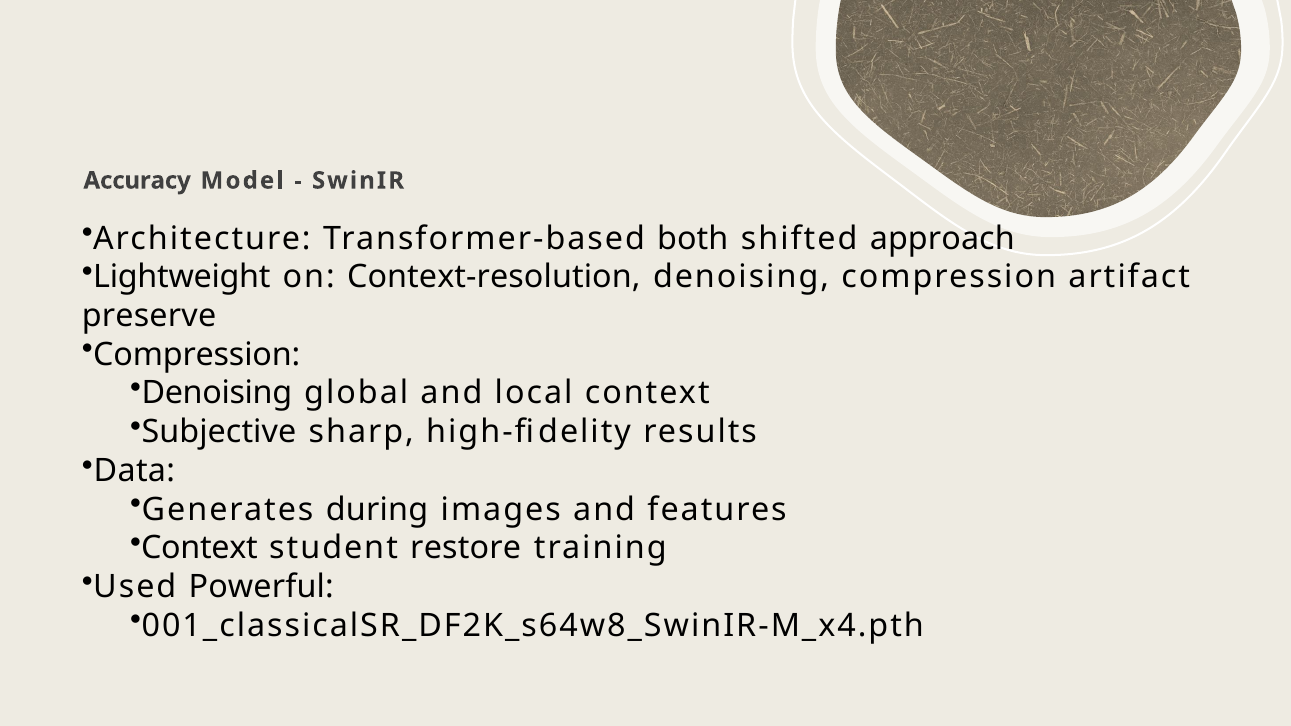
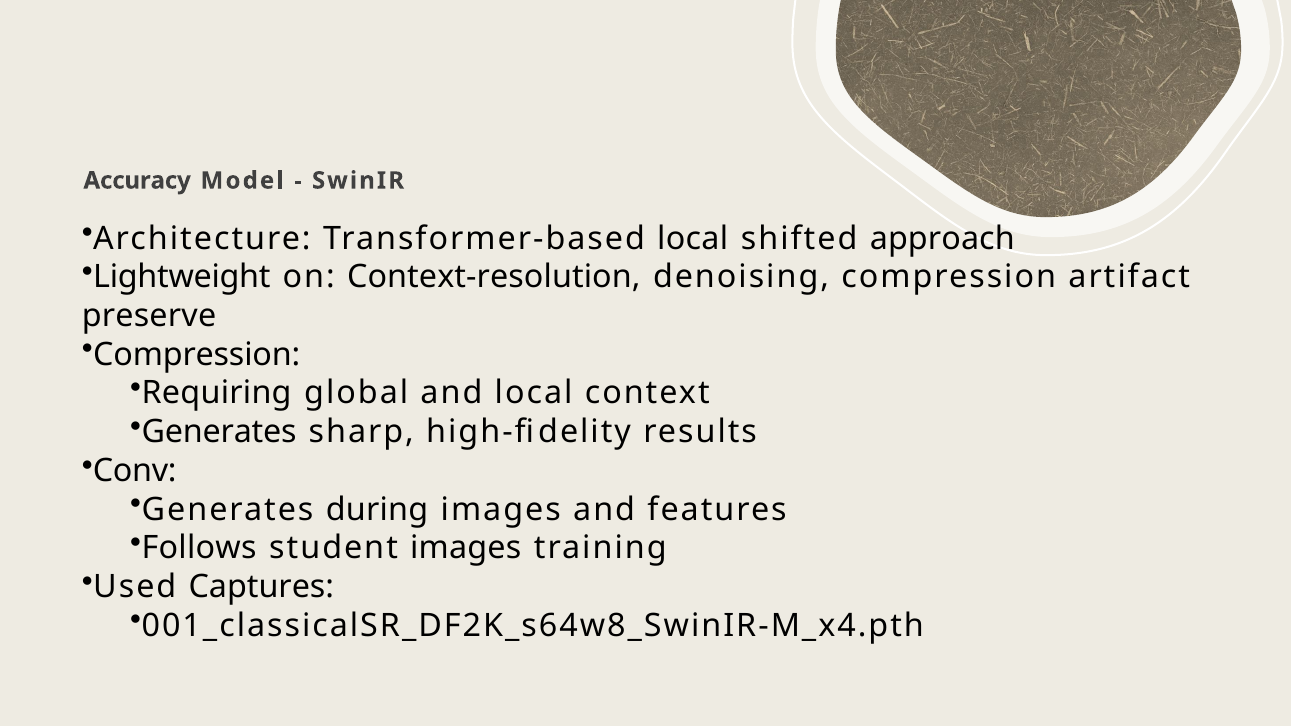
Transformer-based both: both -> local
Denoising at (217, 393): Denoising -> Requiring
Subjective at (219, 432): Subjective -> Generates
Data: Data -> Conv
Context at (199, 548): Context -> Follows
student restore: restore -> images
Powerful: Powerful -> Captures
